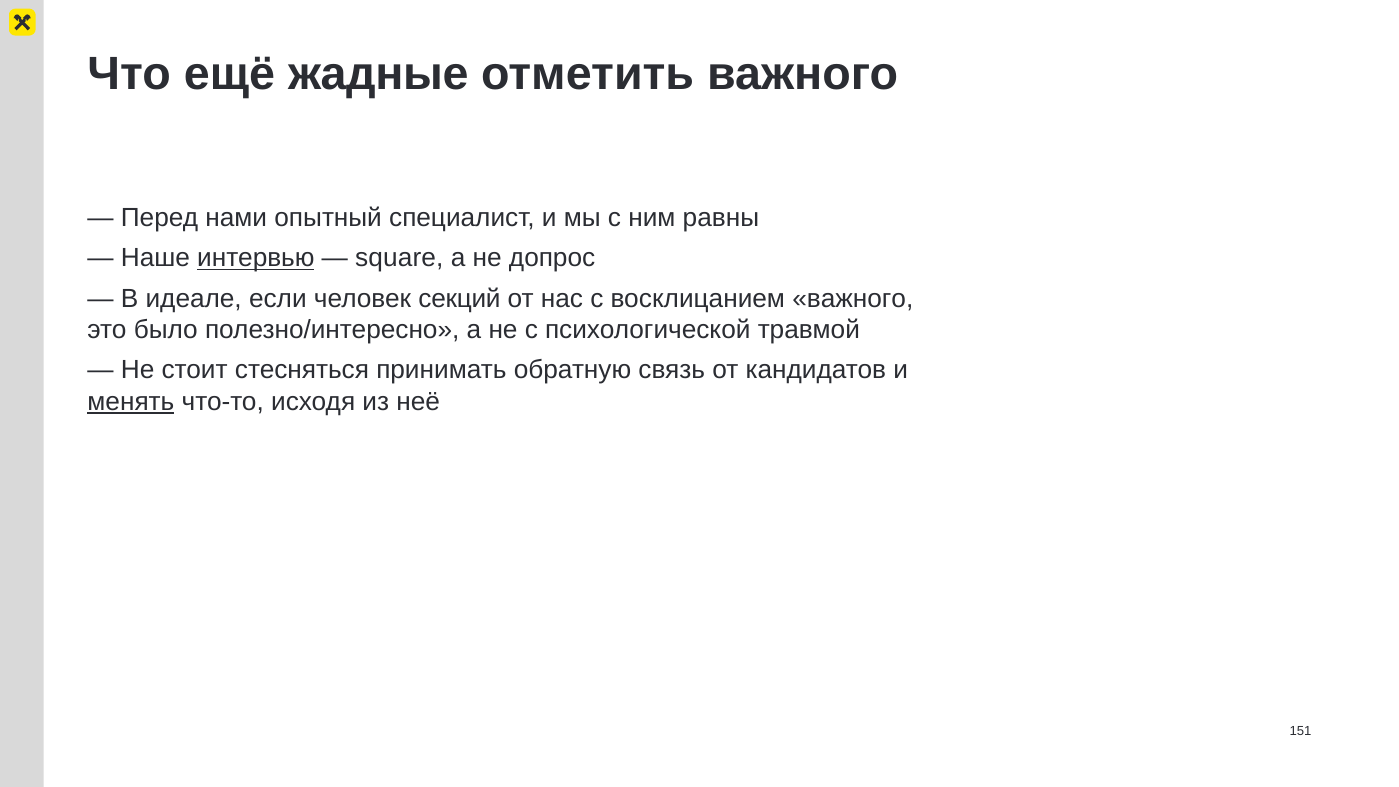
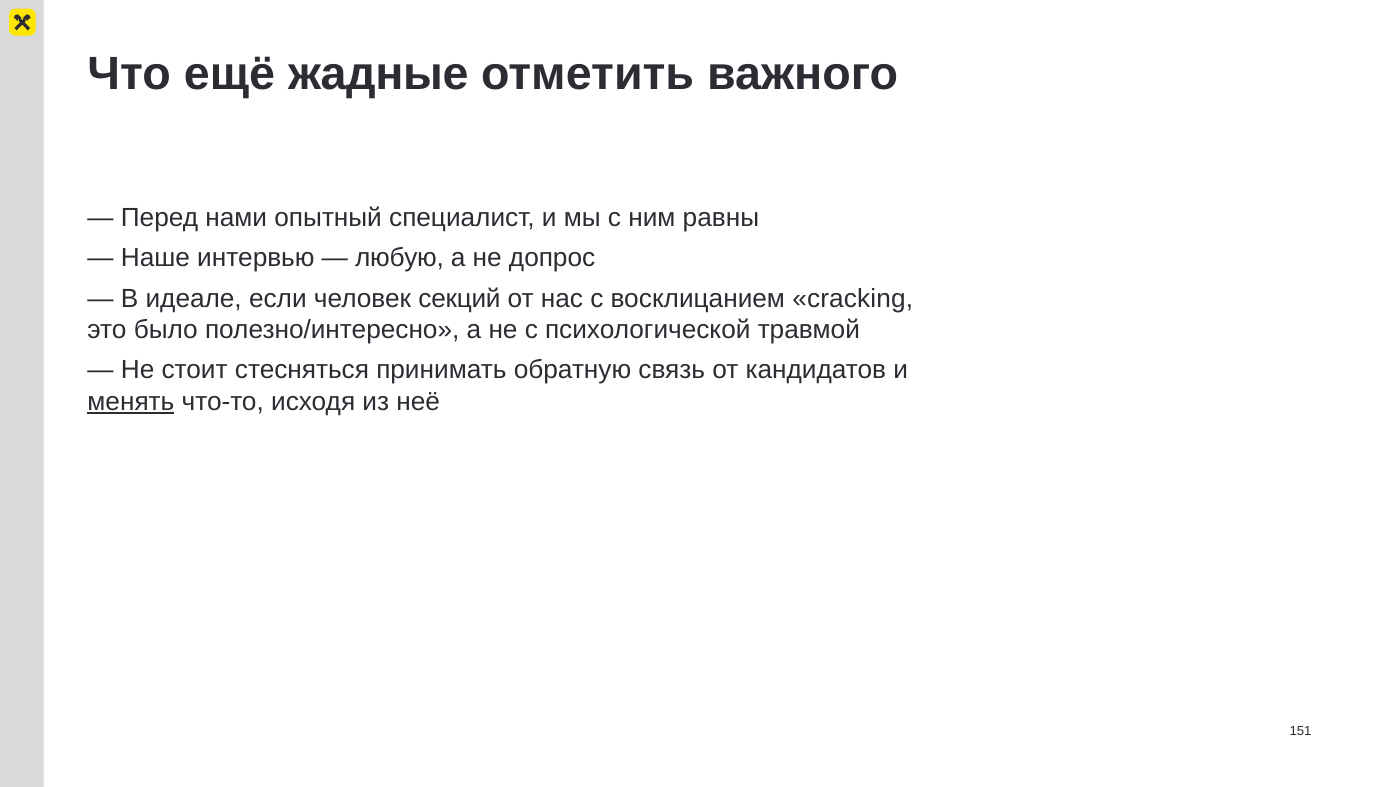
интервью underline: present -> none
square: square -> любую
восклицанием важного: важного -> cracking
